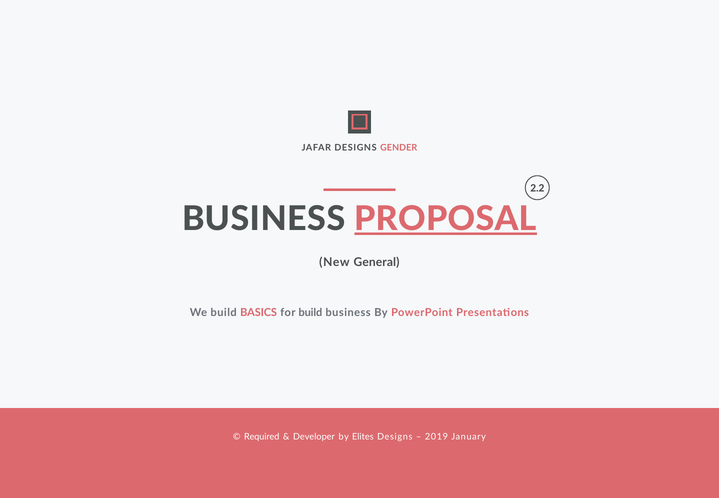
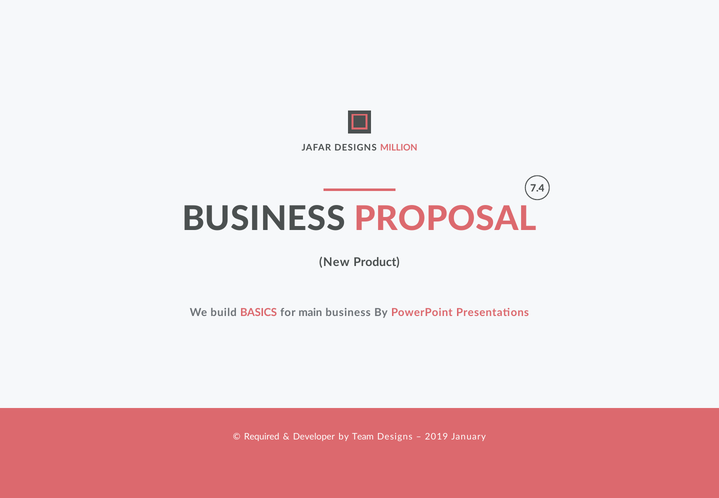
GENDER: GENDER -> MILLION
2.2: 2.2 -> 7.4
PROPOSAL underline: present -> none
General: General -> Product
for build: build -> main
Elites: Elites -> Team
